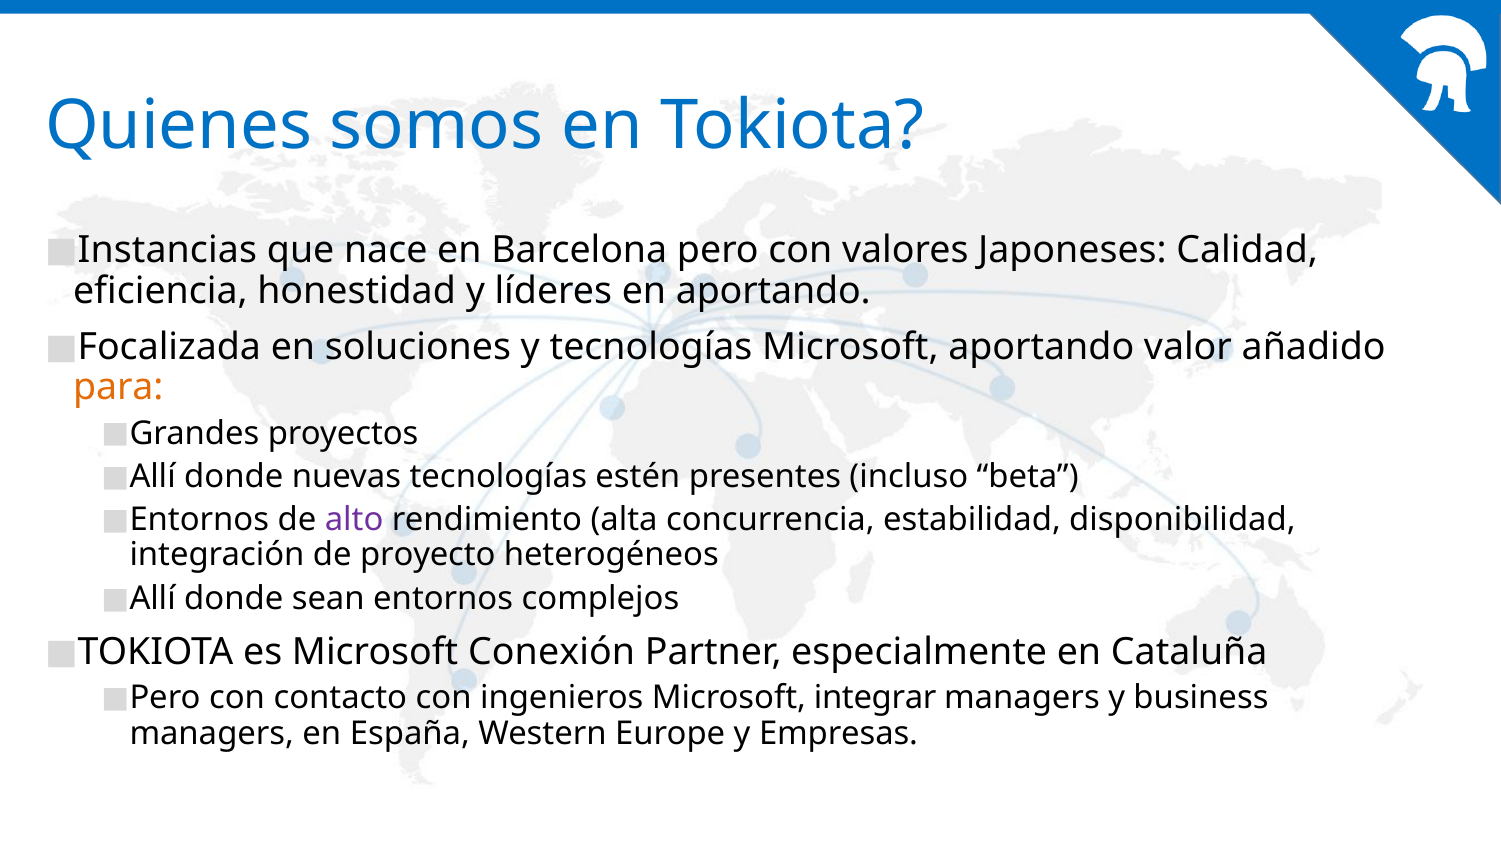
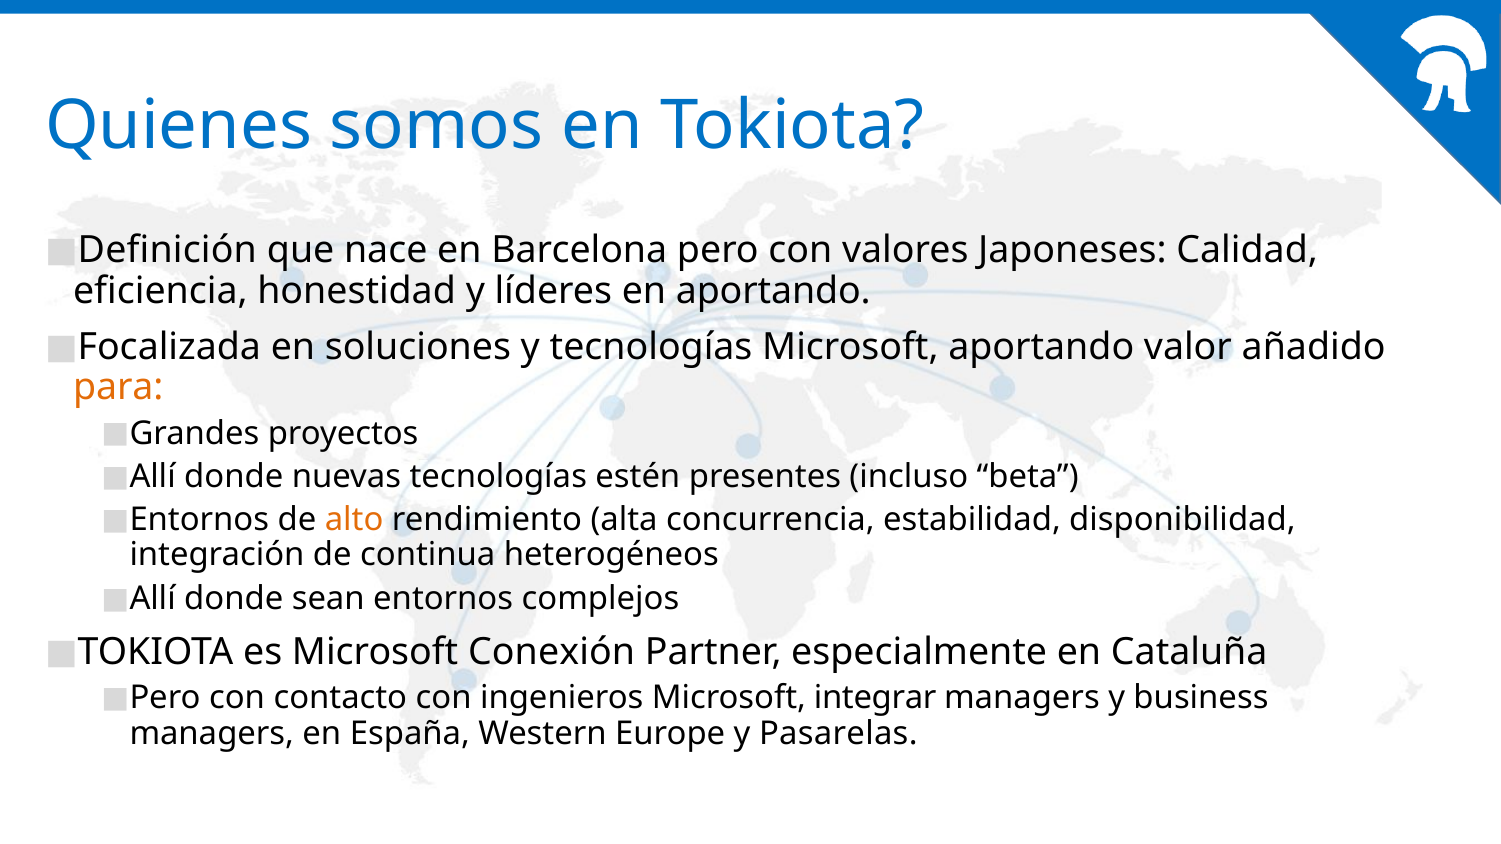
Instancias: Instancias -> Definición
alto colour: purple -> orange
proyecto: proyecto -> continua
Empresas: Empresas -> Pasarelas
